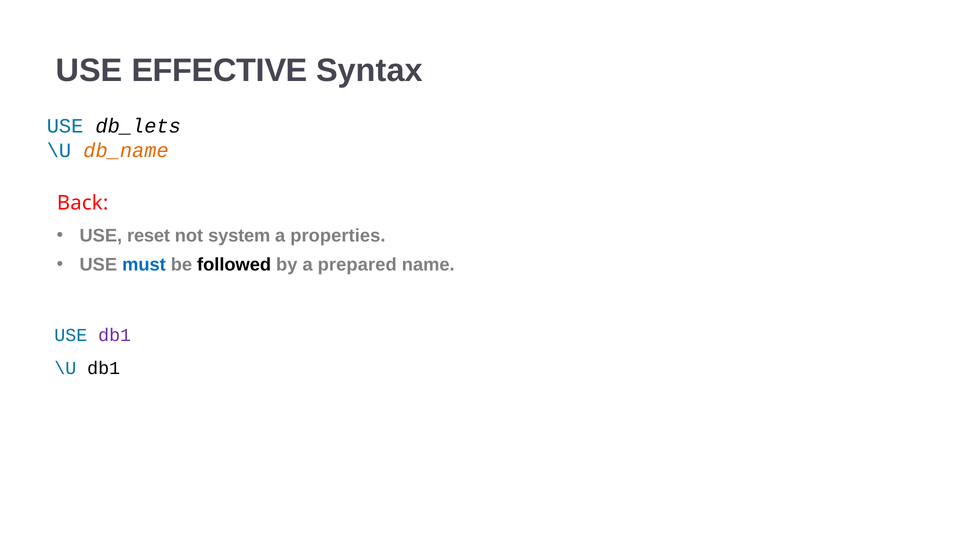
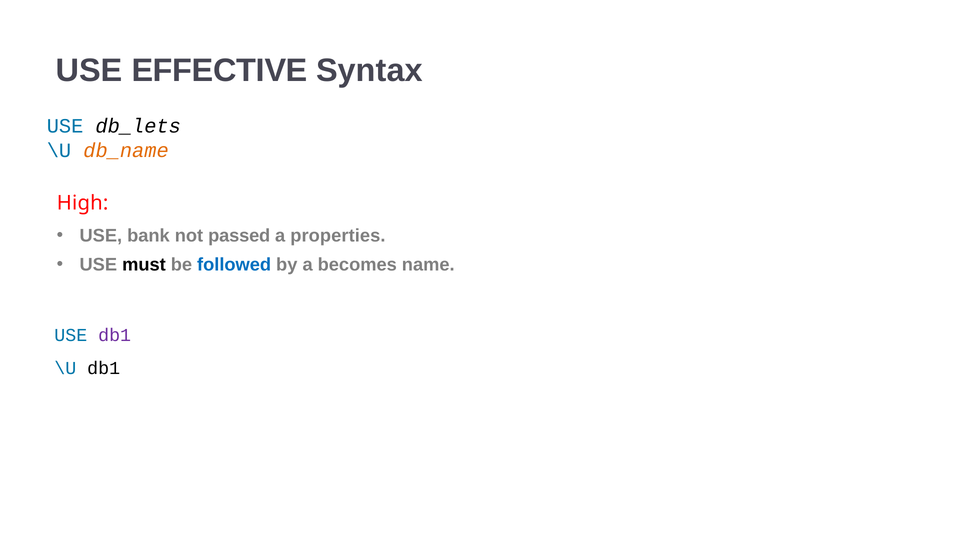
Back: Back -> High
reset: reset -> bank
system: system -> passed
must colour: blue -> black
followed colour: black -> blue
prepared: prepared -> becomes
